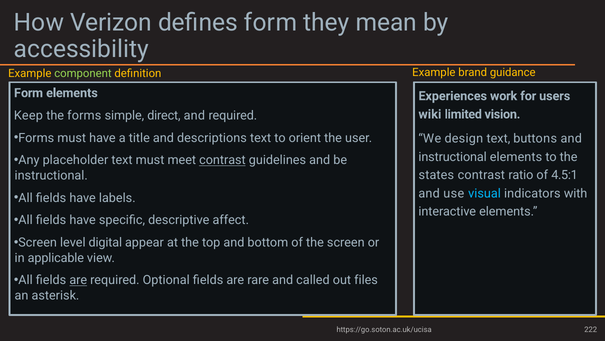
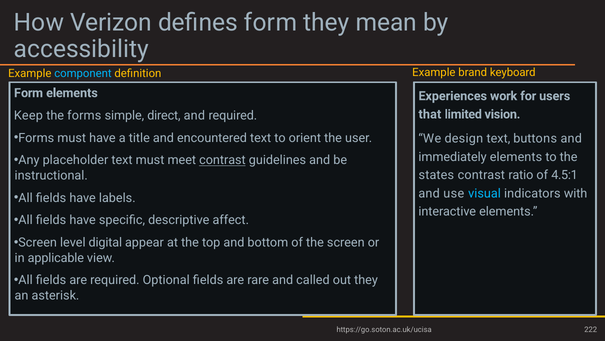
component colour: light green -> light blue
guidance: guidance -> keyboard
wiki: wiki -> that
descriptions: descriptions -> encountered
instructional at (453, 157): instructional -> immediately
are at (78, 280) underline: present -> none
out files: files -> they
